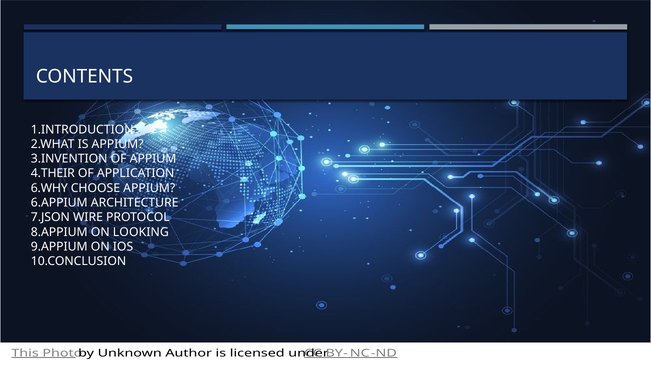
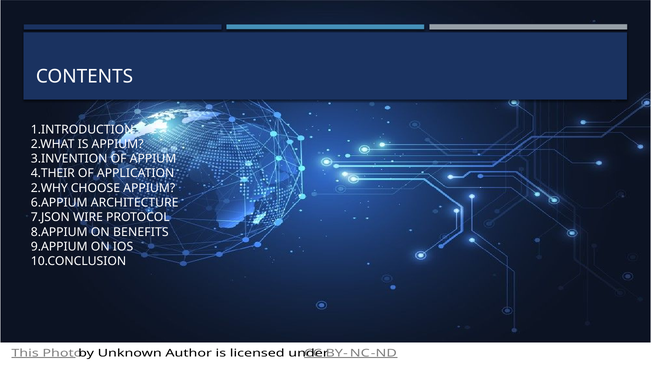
6.WHY: 6.WHY -> 2.WHY
LOOKING: LOOKING -> BENEFITS
